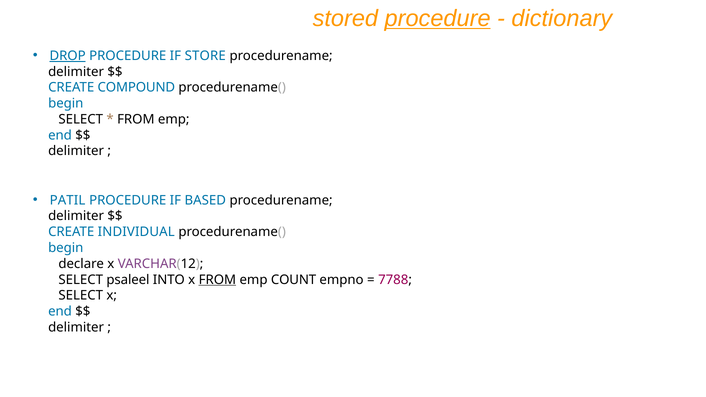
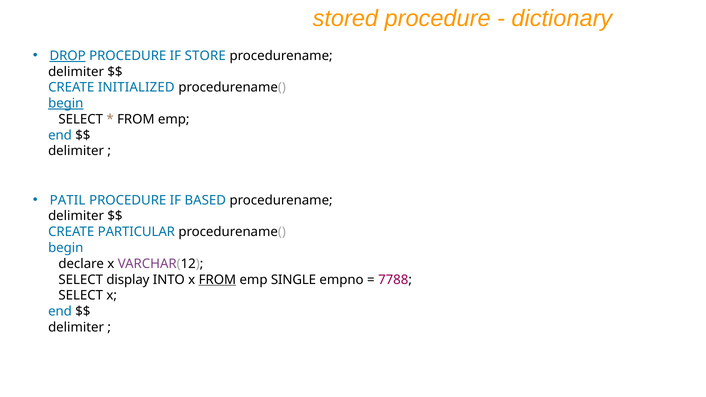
procedure at (438, 18) underline: present -> none
COMPOUND: COMPOUND -> INITIALIZED
begin at (66, 103) underline: none -> present
INDIVIDUAL: INDIVIDUAL -> PARTICULAR
psaleel: psaleel -> display
COUNT: COUNT -> SINGLE
